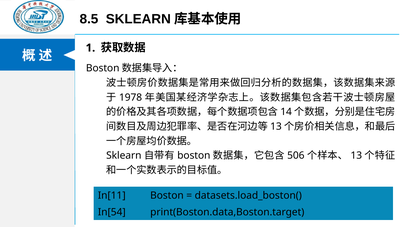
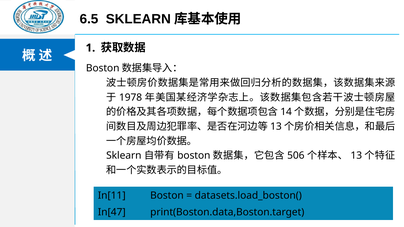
8.5: 8.5 -> 6.5
In[54: In[54 -> In[47
